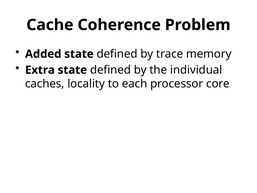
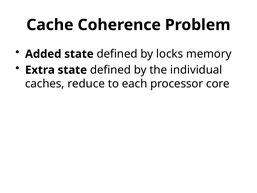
trace: trace -> locks
locality: locality -> reduce
